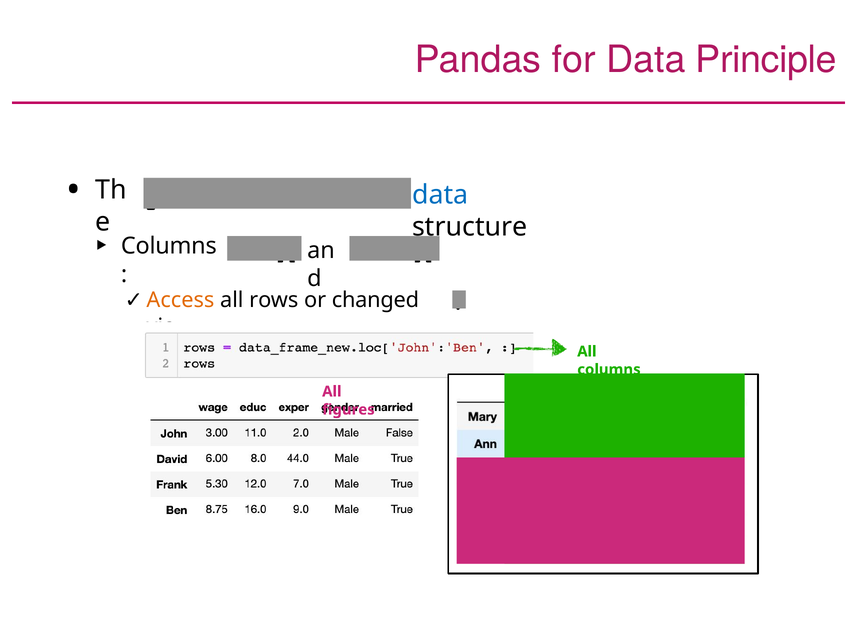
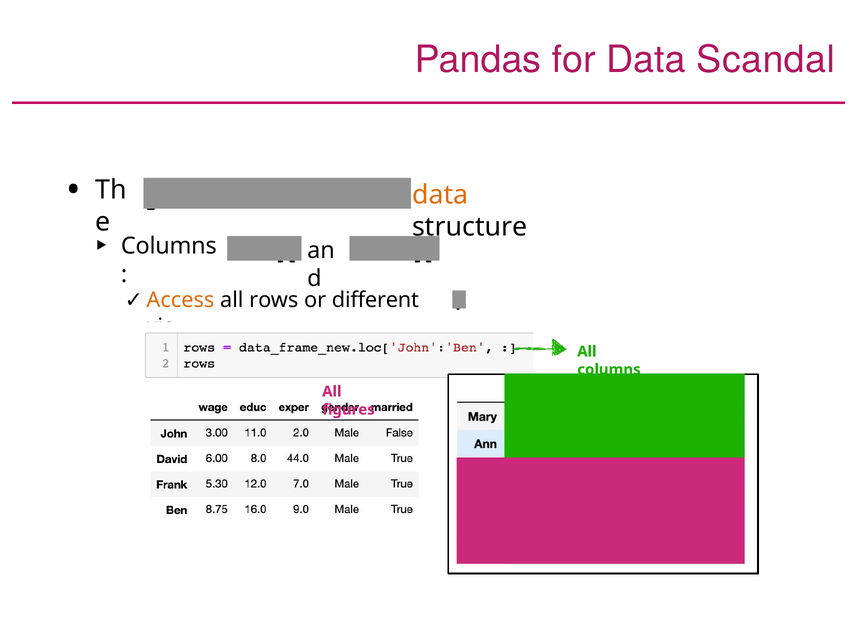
Principle: Principle -> Scandal
data at (440, 195) colour: blue -> orange
changed: changed -> different
